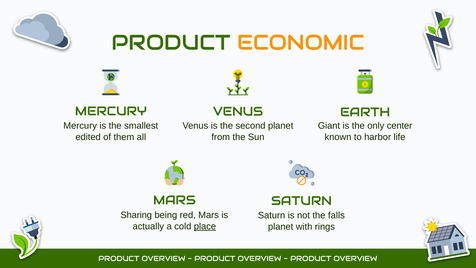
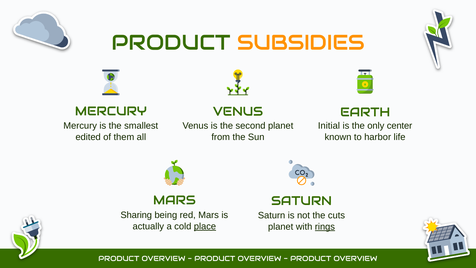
ECONOMIC: ECONOMIC -> SUBSIDIES
Giant: Giant -> Initial
falls: falls -> cuts
rings underline: none -> present
